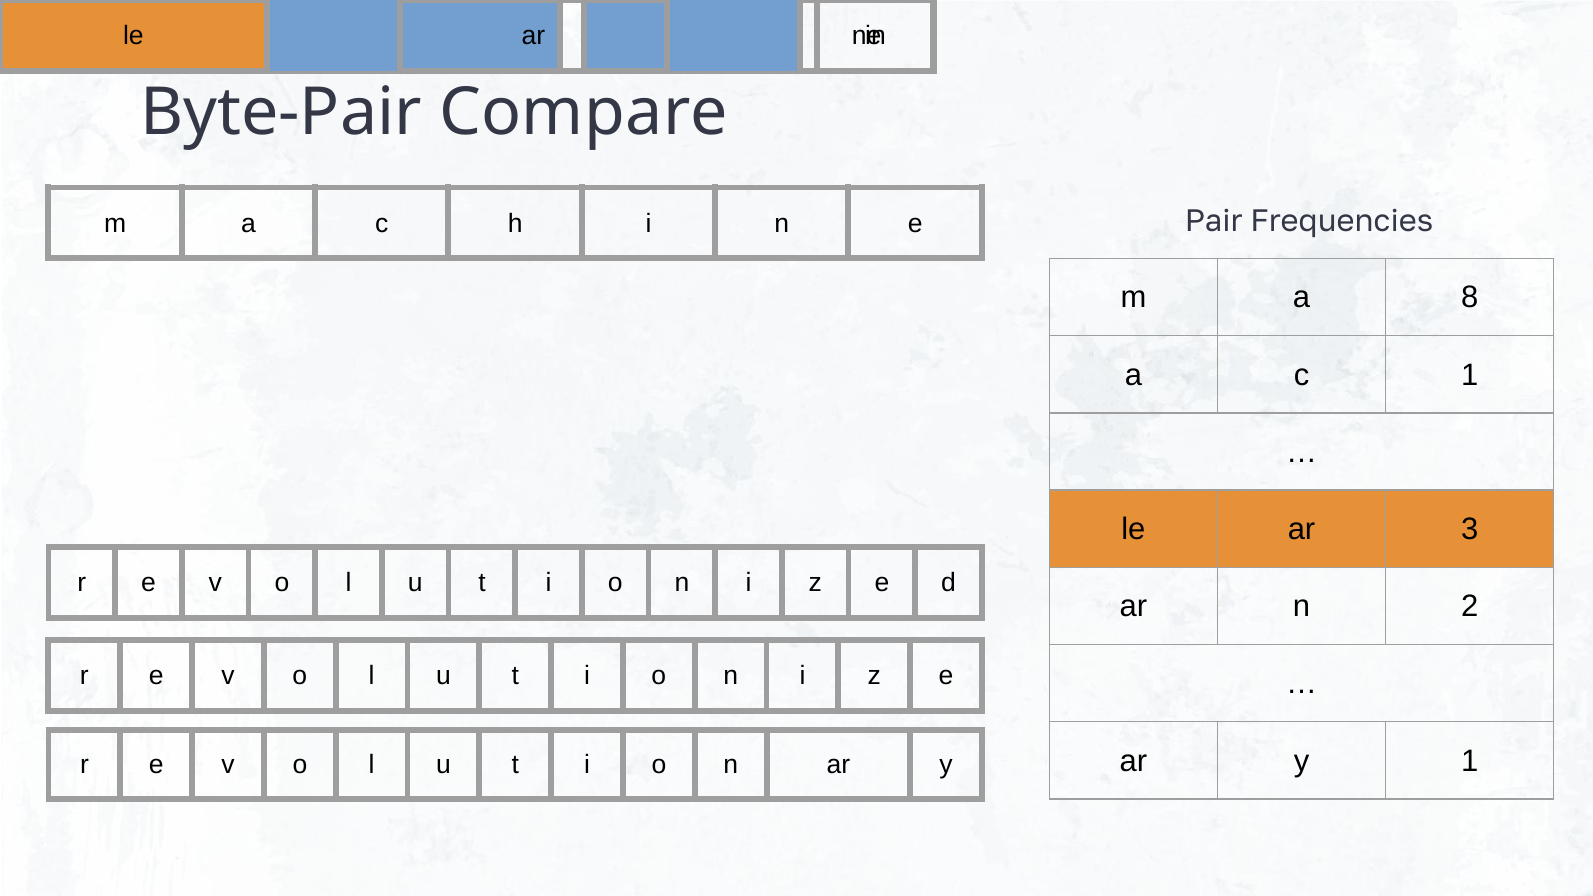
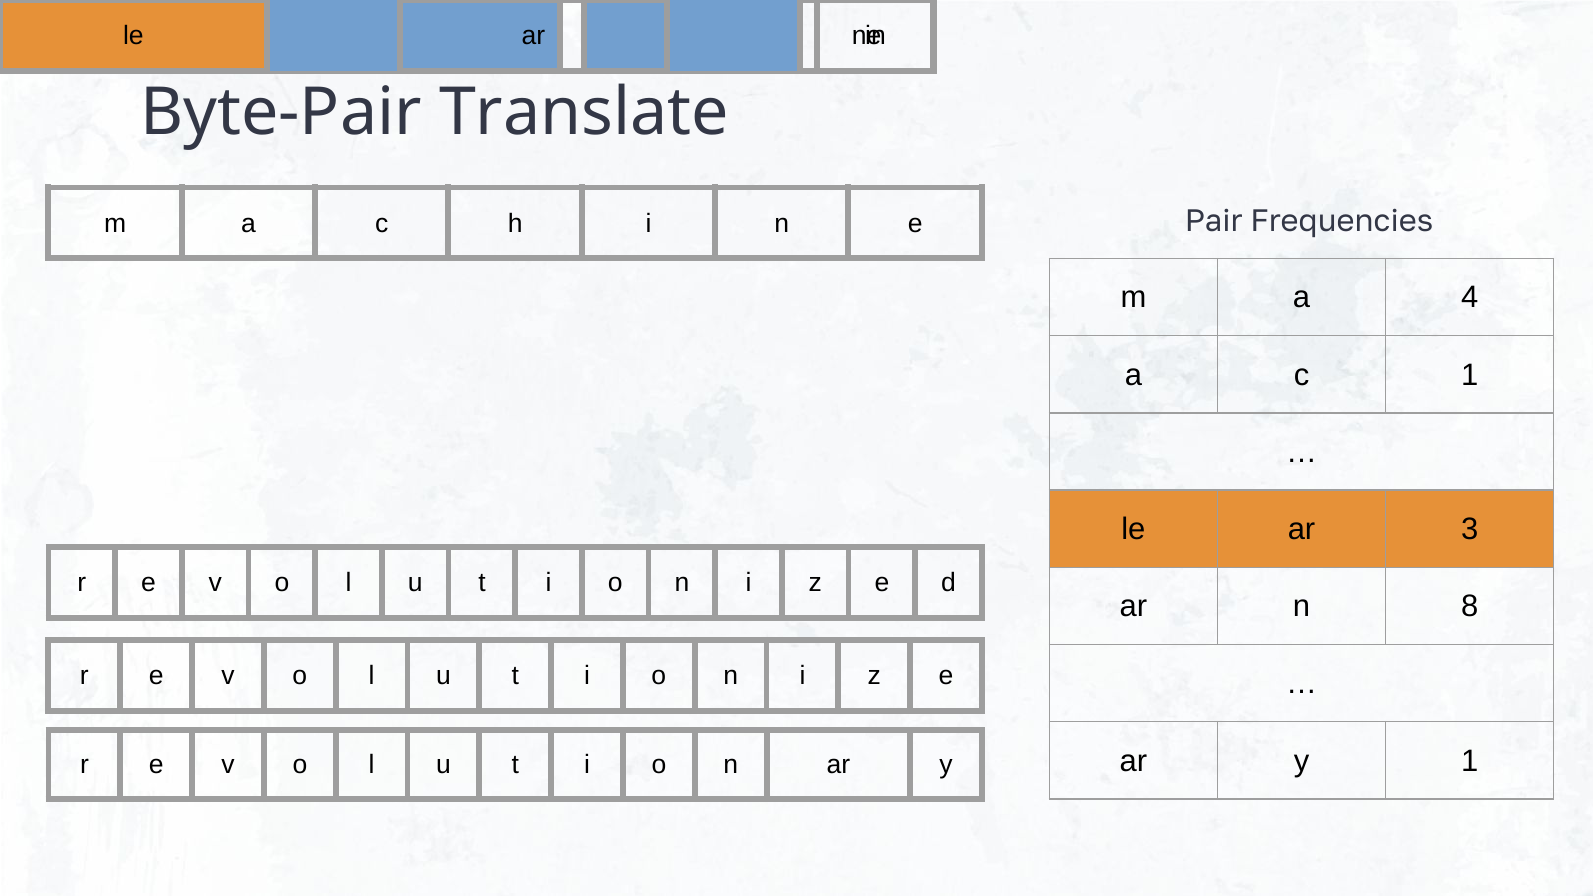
Compare: Compare -> Translate
8: 8 -> 4
2: 2 -> 8
